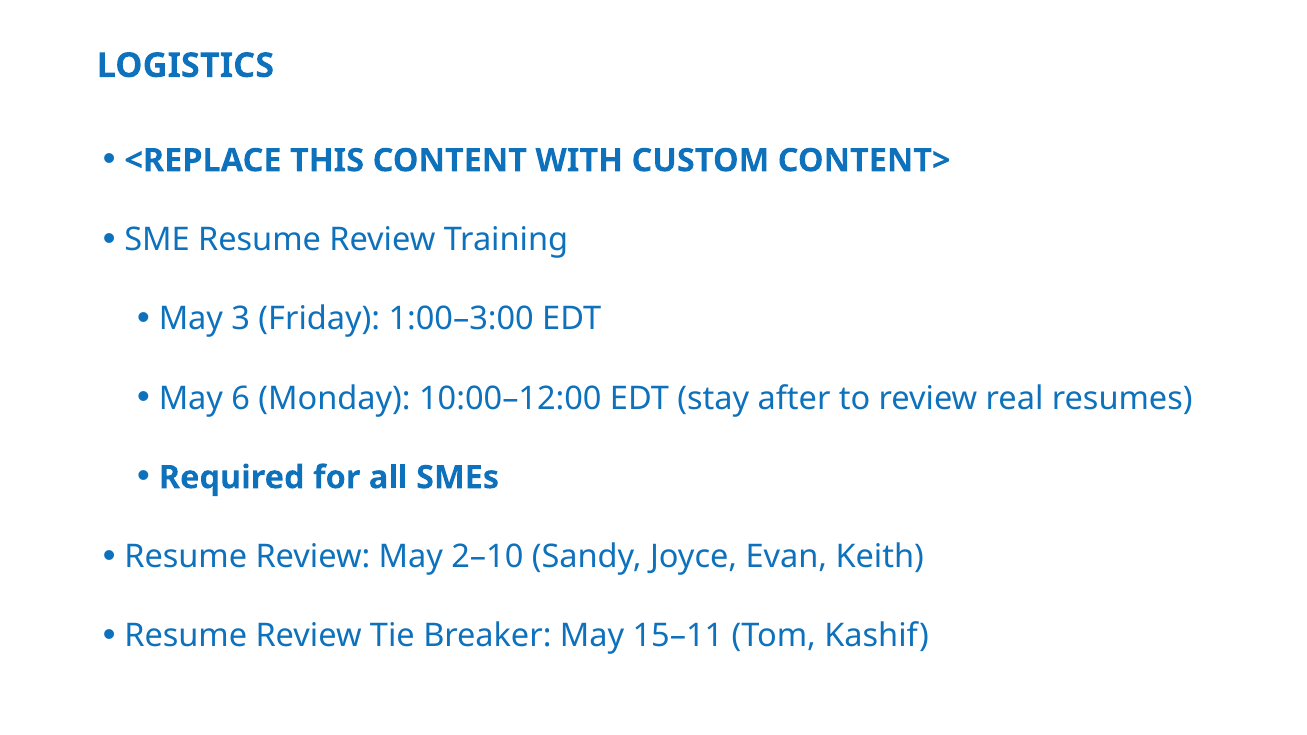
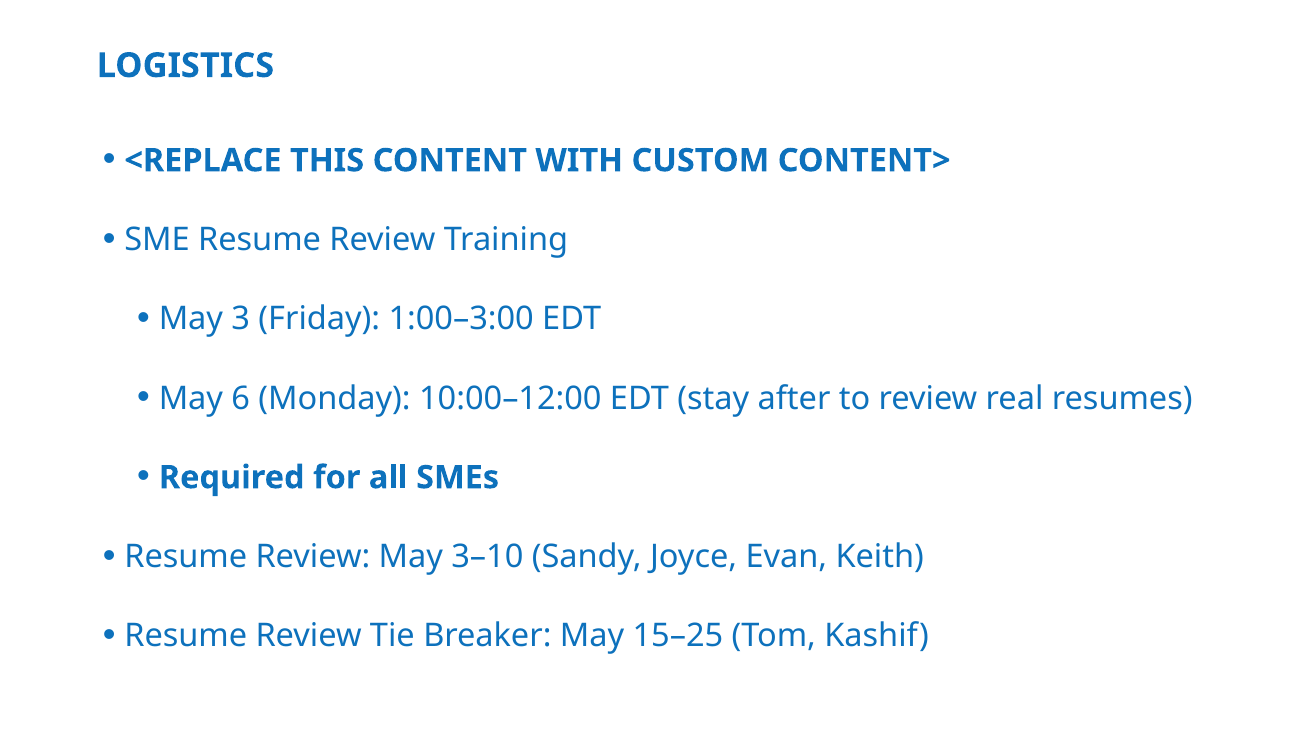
2–10: 2–10 -> 3–10
15–11: 15–11 -> 15–25
